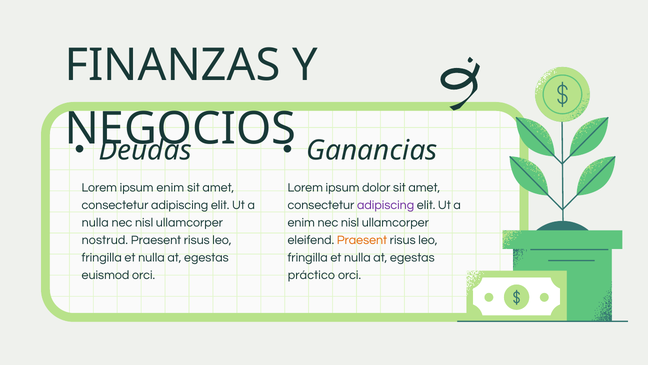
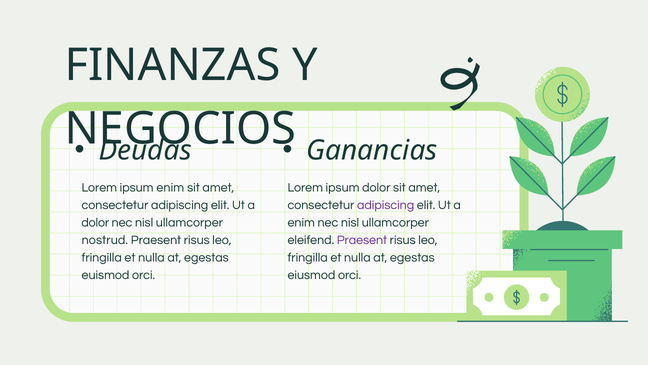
nulla at (95, 222): nulla -> dolor
Praesent at (362, 240) colour: orange -> purple
práctico: práctico -> eiusmod
